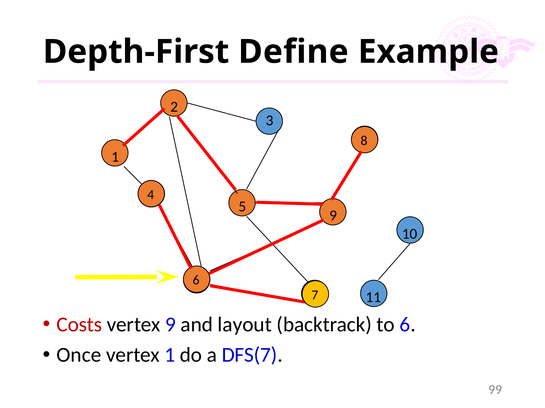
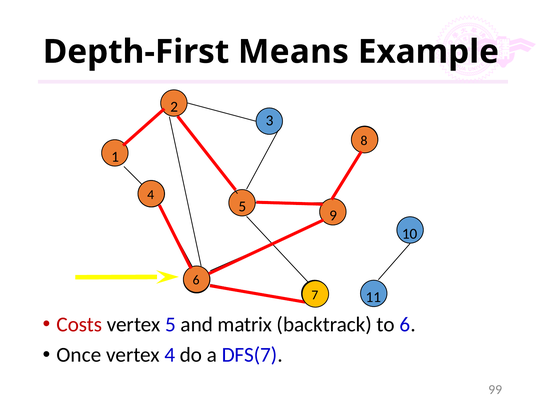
Define: Define -> Means
vertex 9: 9 -> 5
layout: layout -> matrix
vertex 1: 1 -> 4
